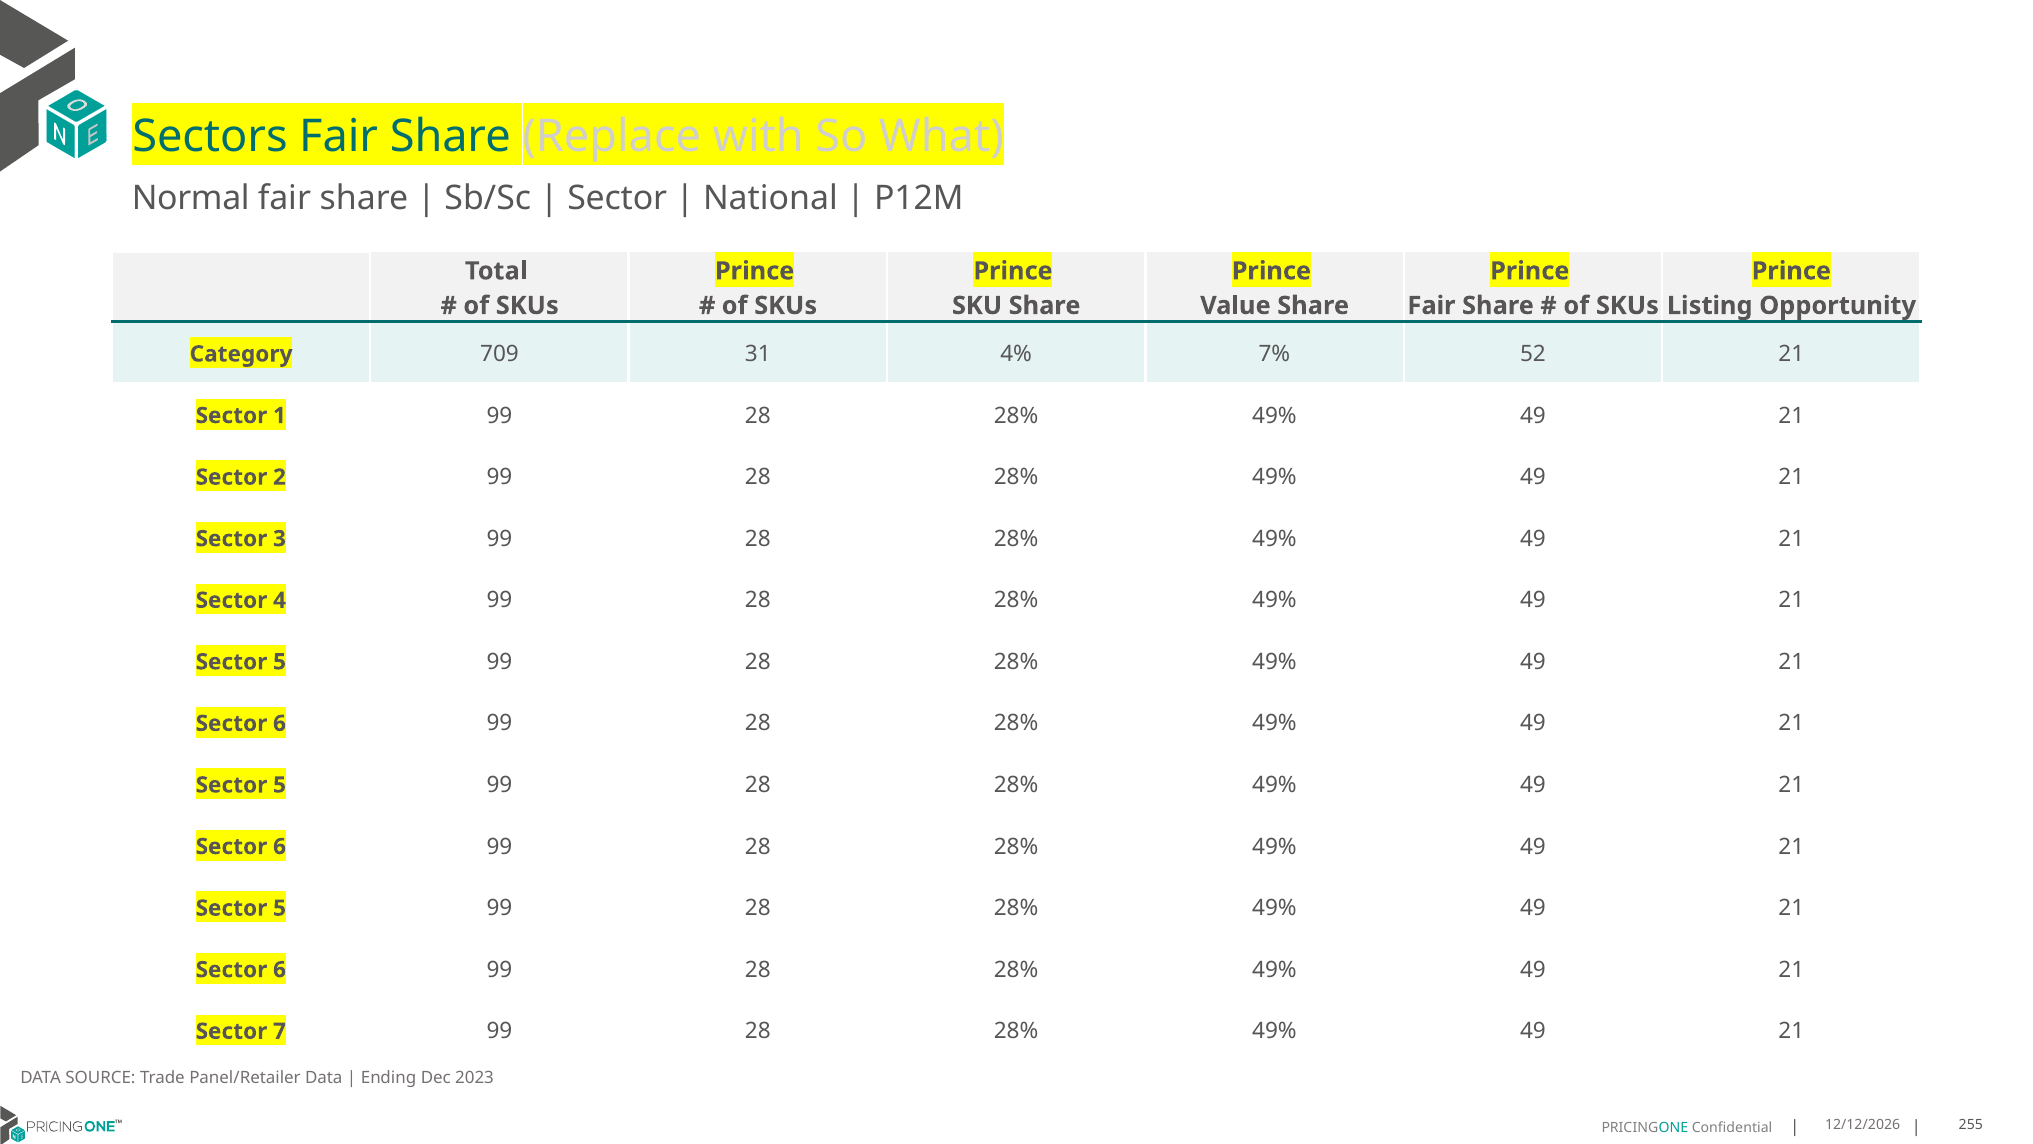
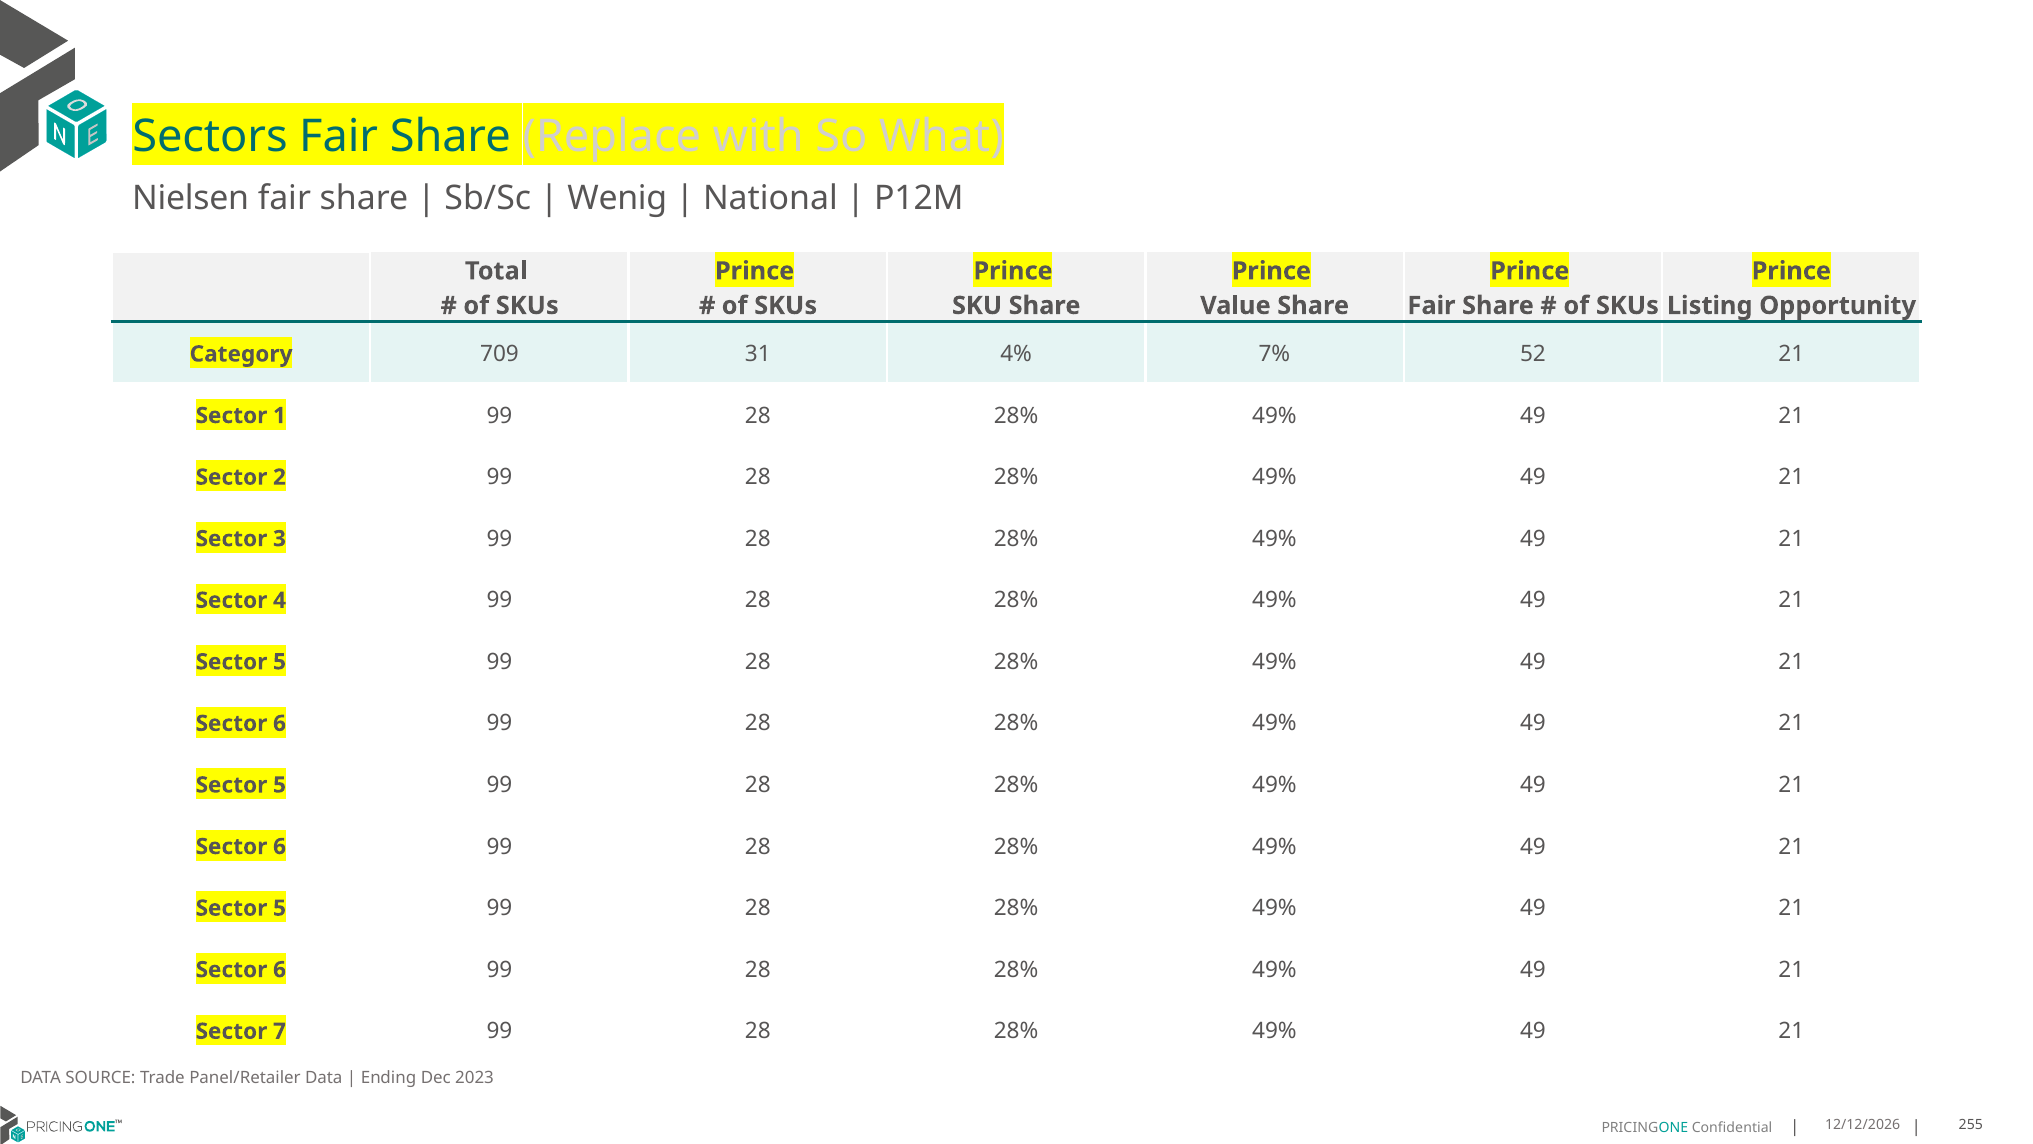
Normal: Normal -> Nielsen
Sector at (617, 198): Sector -> Wenig
